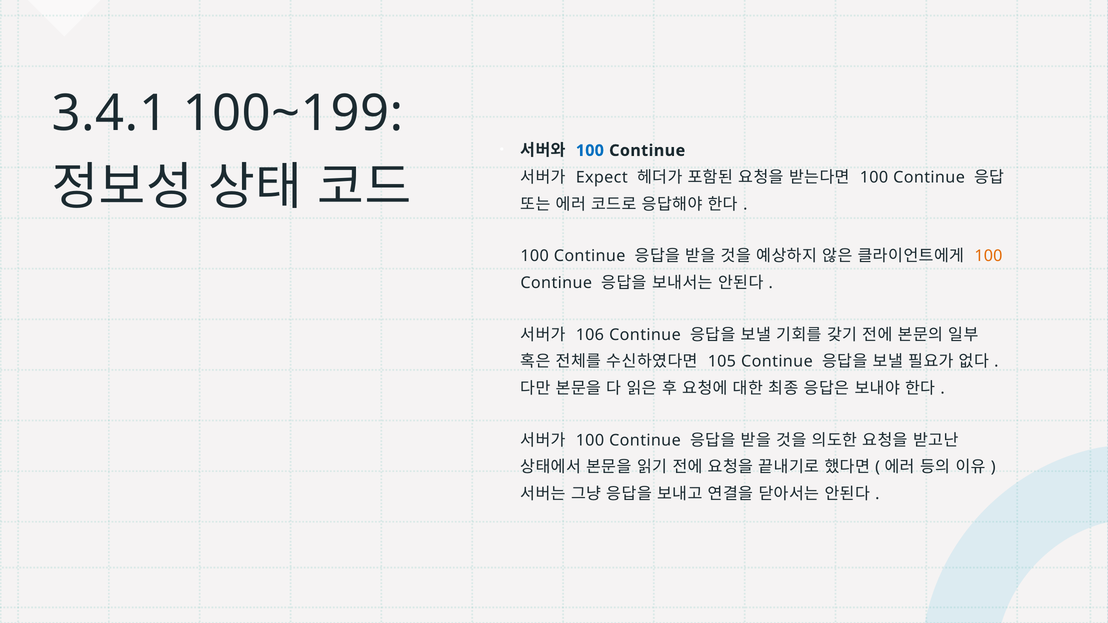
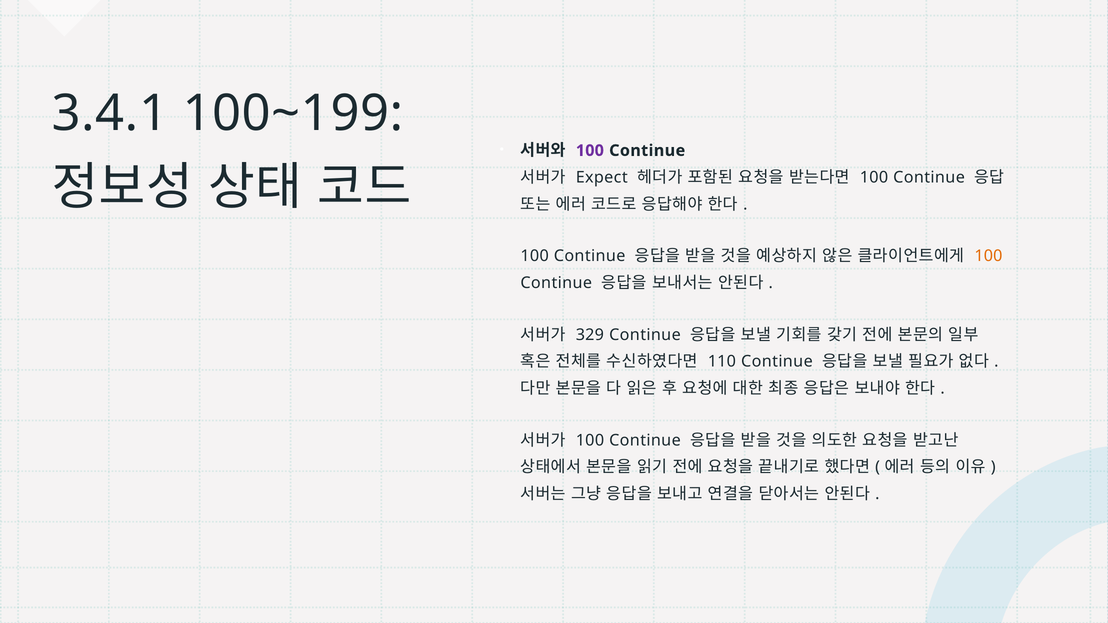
100 at (590, 151) colour: blue -> purple
106: 106 -> 329
105: 105 -> 110
